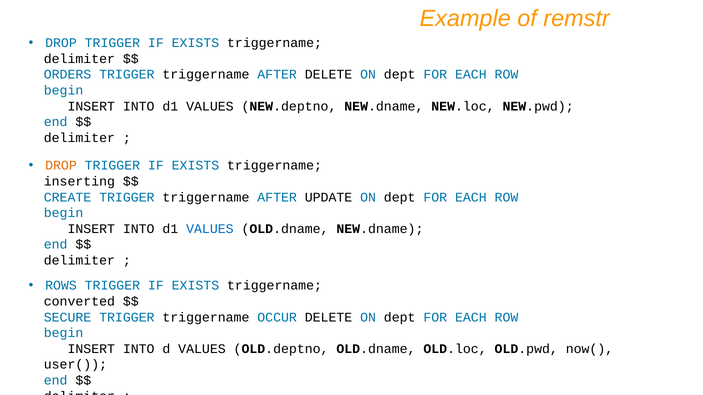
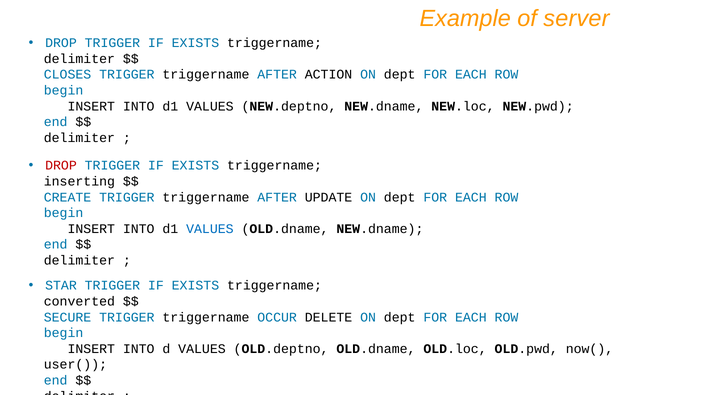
remstr: remstr -> server
ORDERS: ORDERS -> CLOSES
AFTER DELETE: DELETE -> ACTION
DROP at (61, 166) colour: orange -> red
ROWS: ROWS -> STAR
